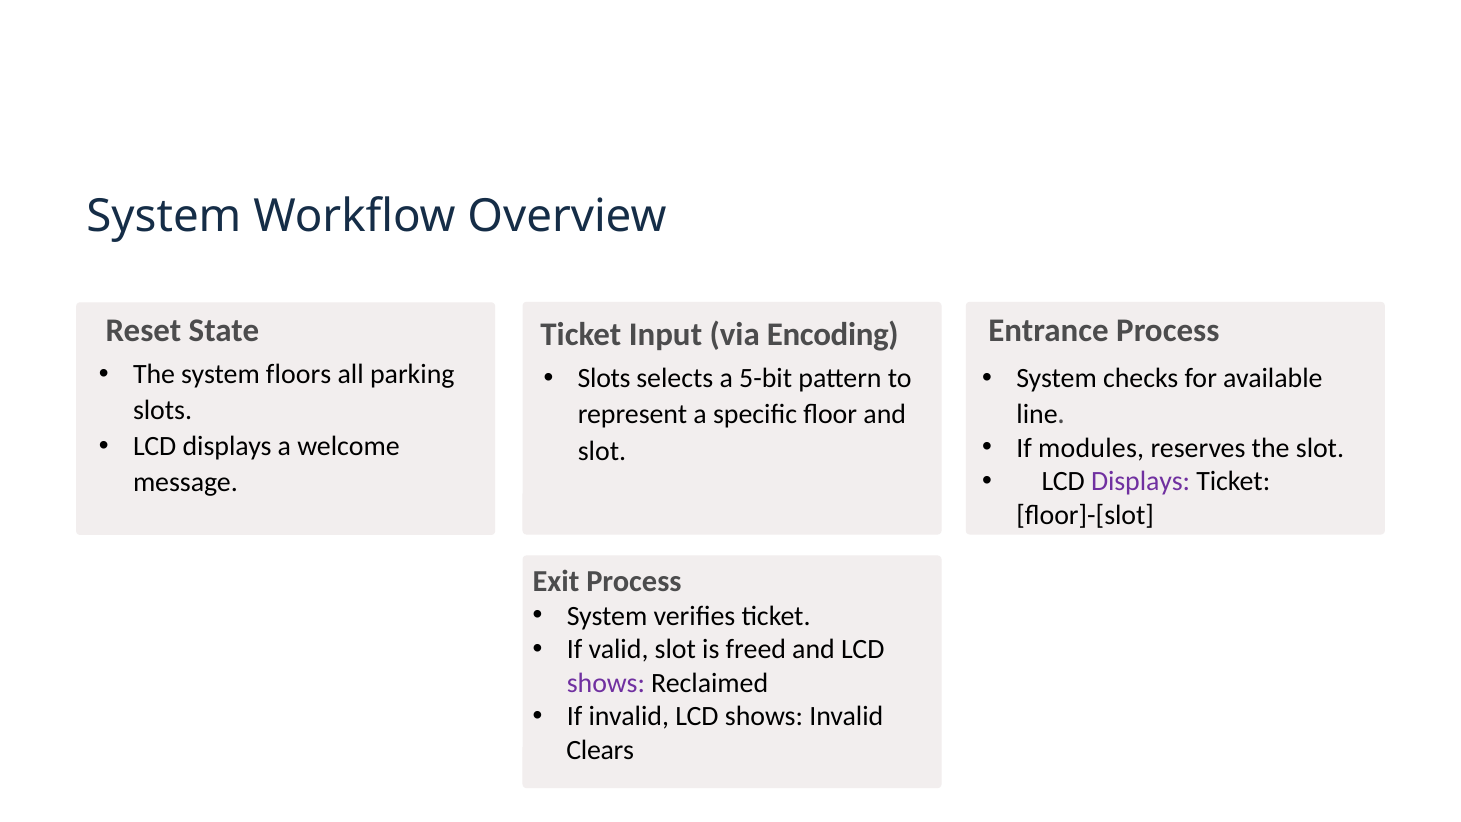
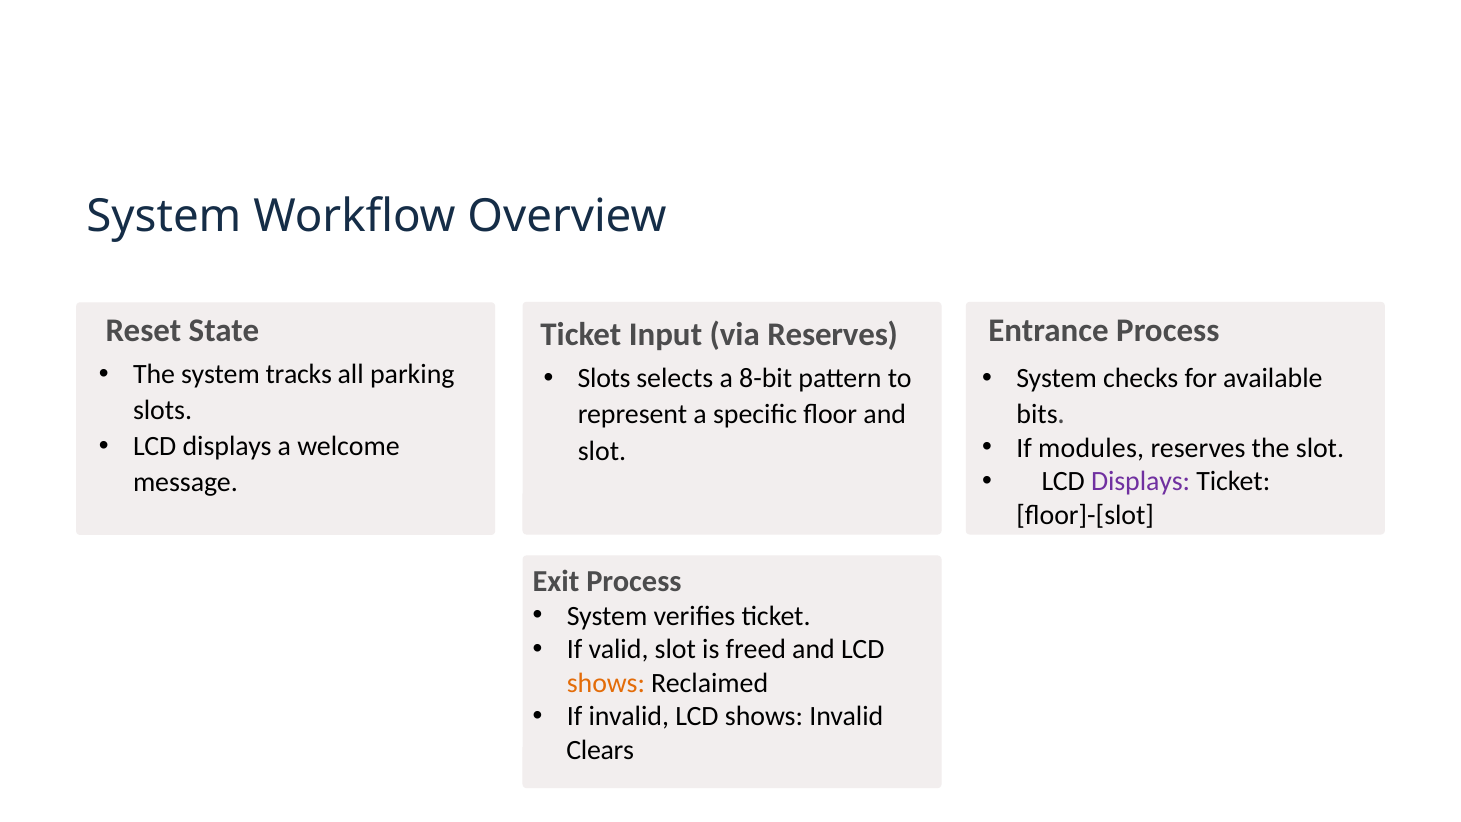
via Encoding: Encoding -> Reserves
floors: floors -> tracks
5-bit: 5-bit -> 8-bit
line: line -> bits
shows at (606, 683) colour: purple -> orange
